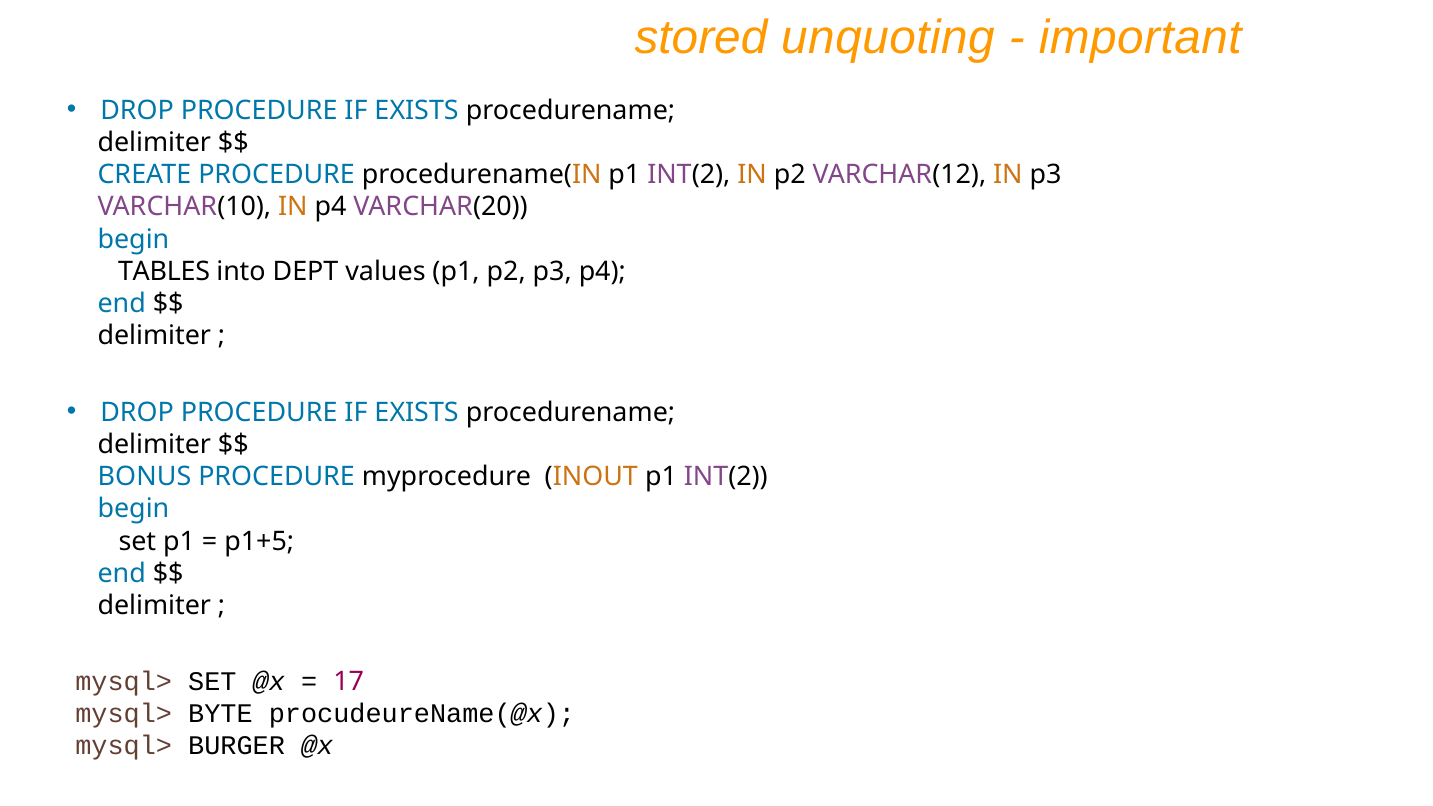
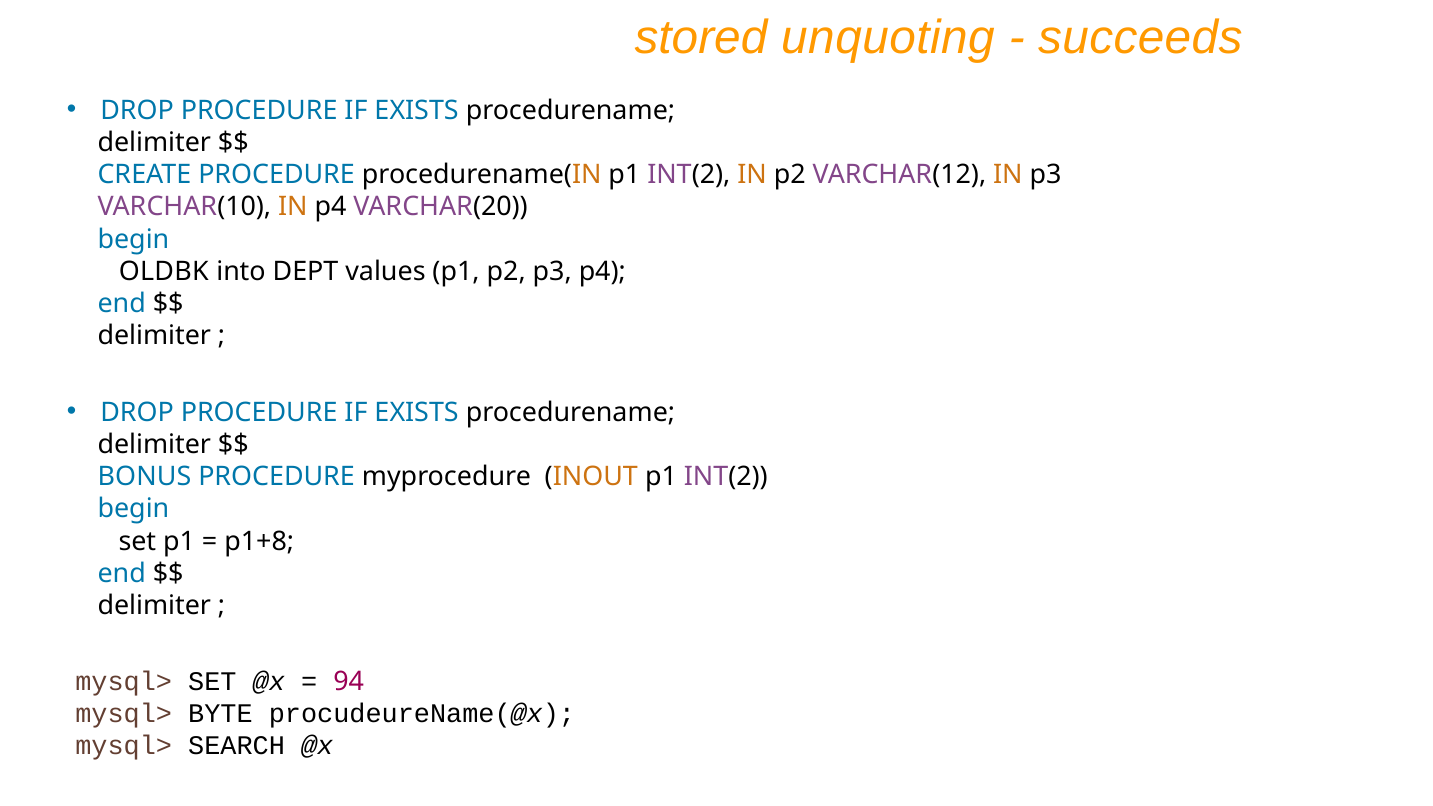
important: important -> succeeds
TABLES: TABLES -> OLDBK
p1+5: p1+5 -> p1+8
17: 17 -> 94
BURGER: BURGER -> SEARCH
